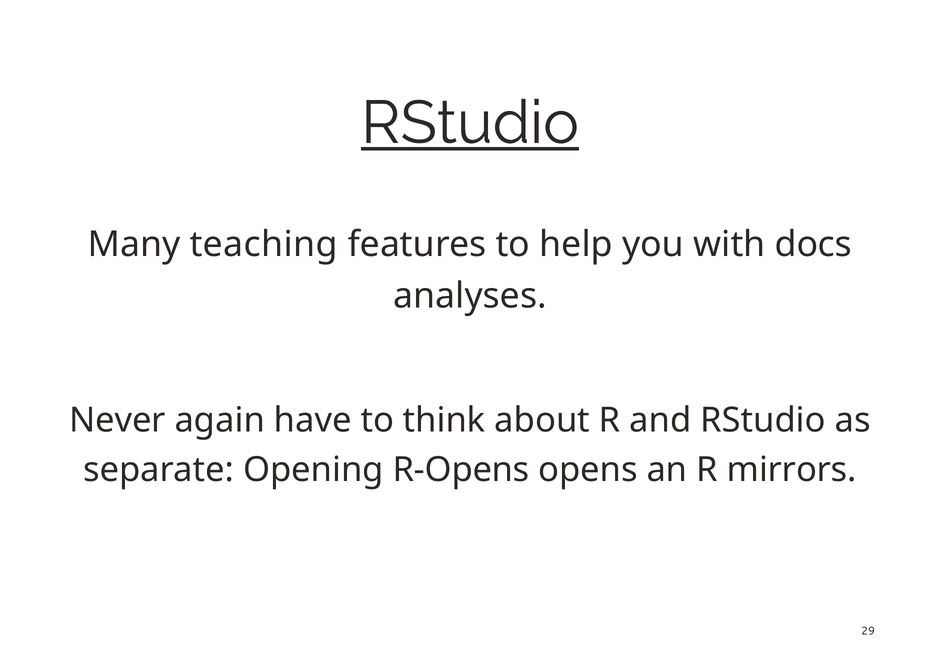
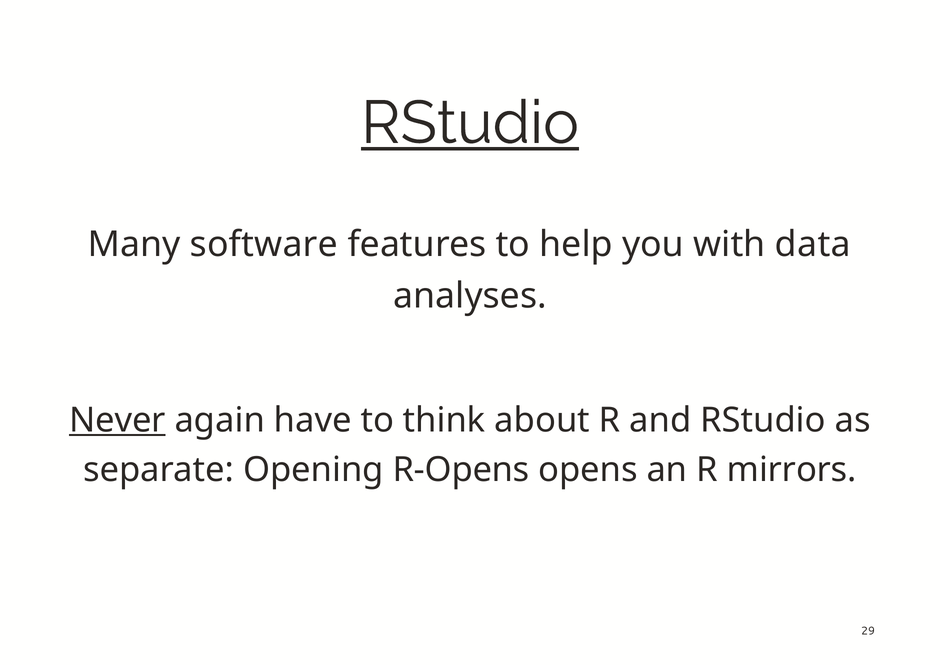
teaching: teaching -> software
docs: docs -> data
Never underline: none -> present
